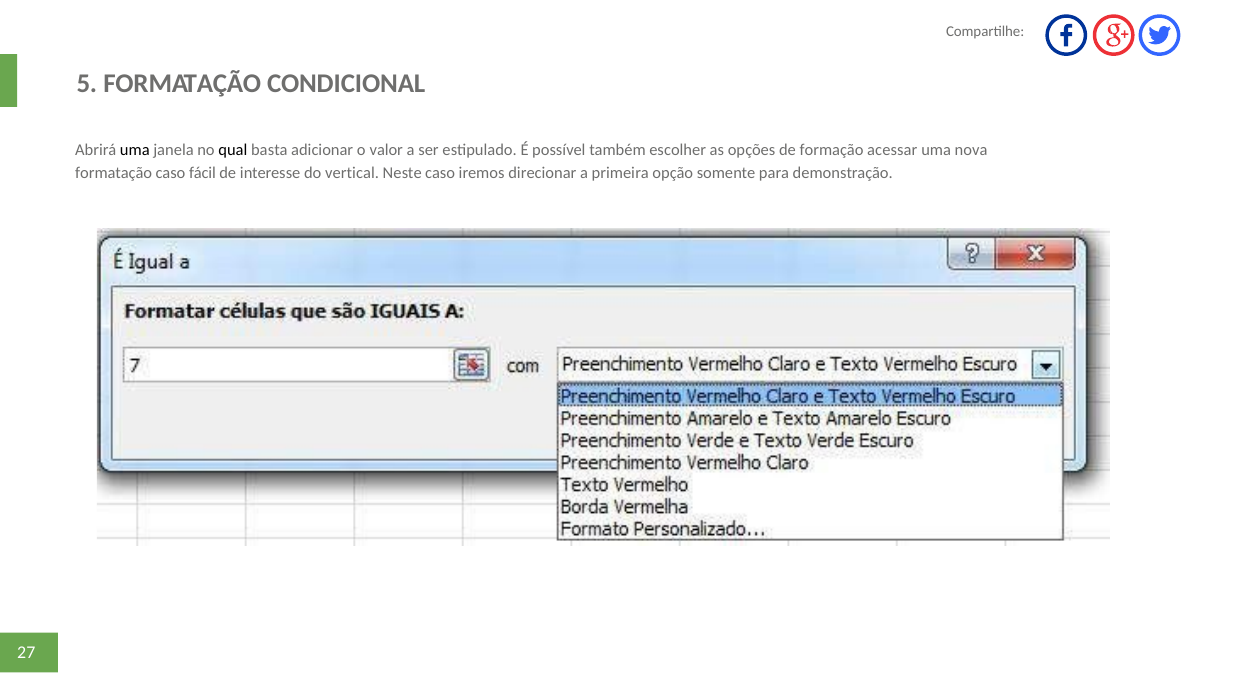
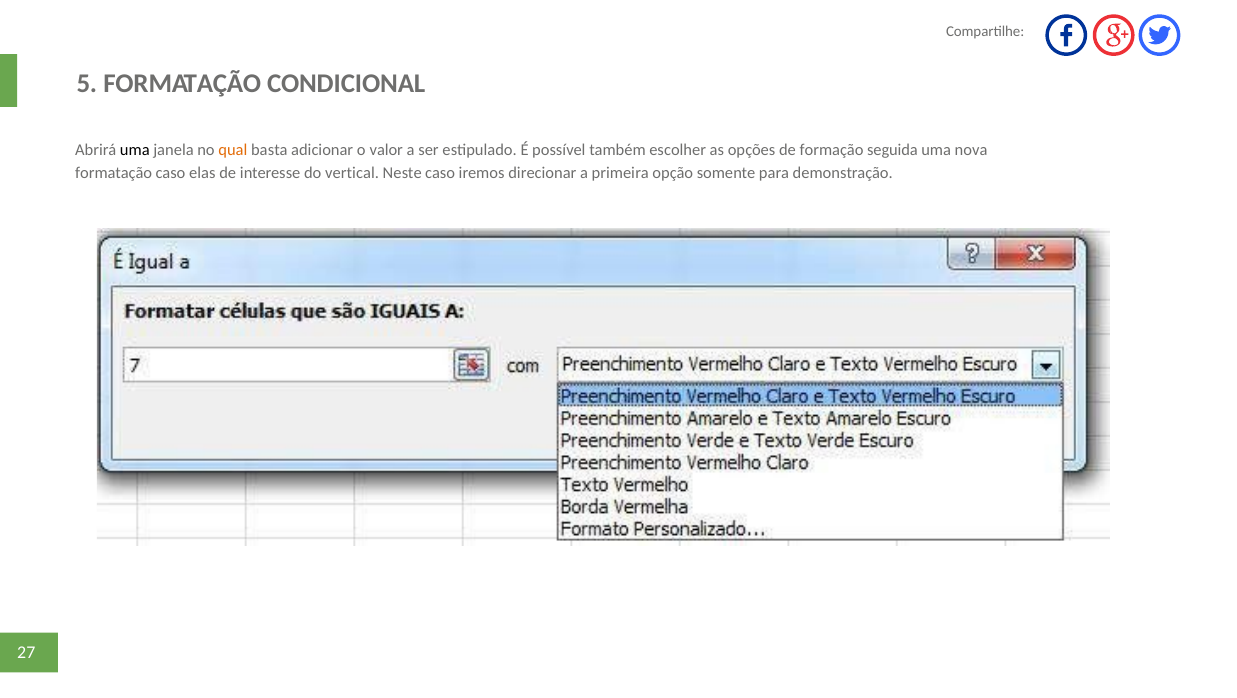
qual colour: black -> orange
acessar: acessar -> seguida
fácil: fácil -> elas
